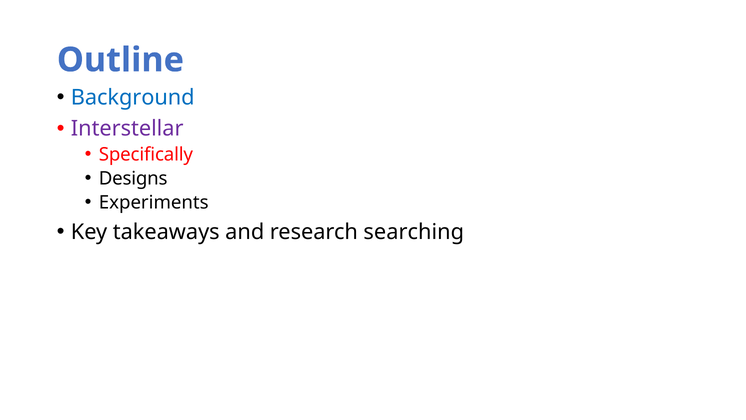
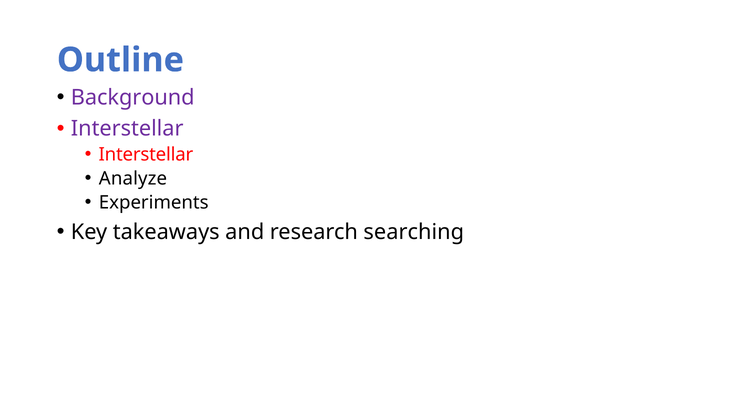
Background colour: blue -> purple
Specifically at (146, 154): Specifically -> Interstellar
Designs: Designs -> Analyze
